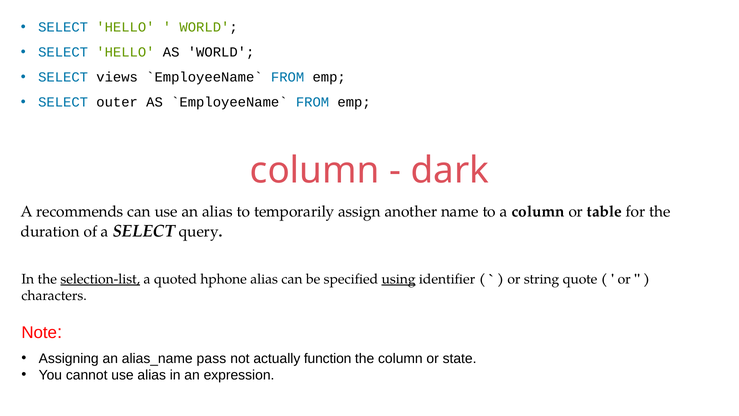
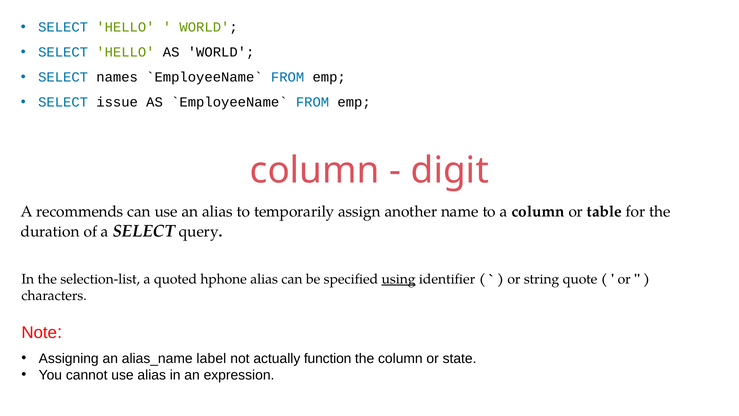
views: views -> names
outer: outer -> issue
dark: dark -> digit
selection-list underline: present -> none
pass: pass -> label
